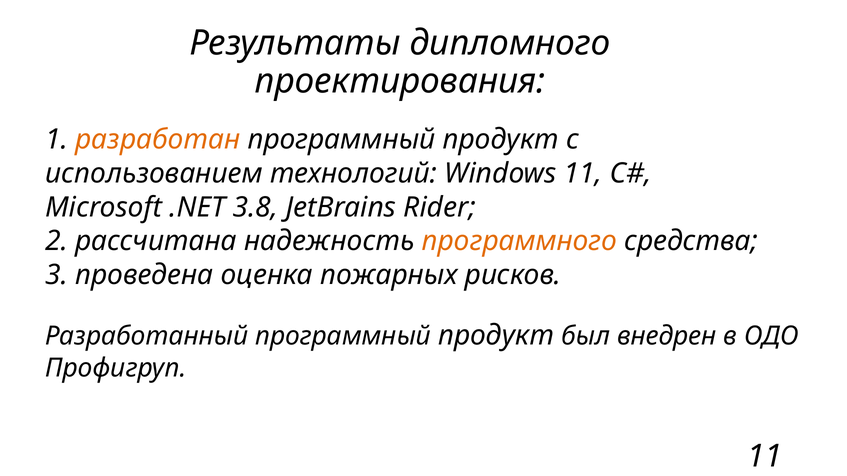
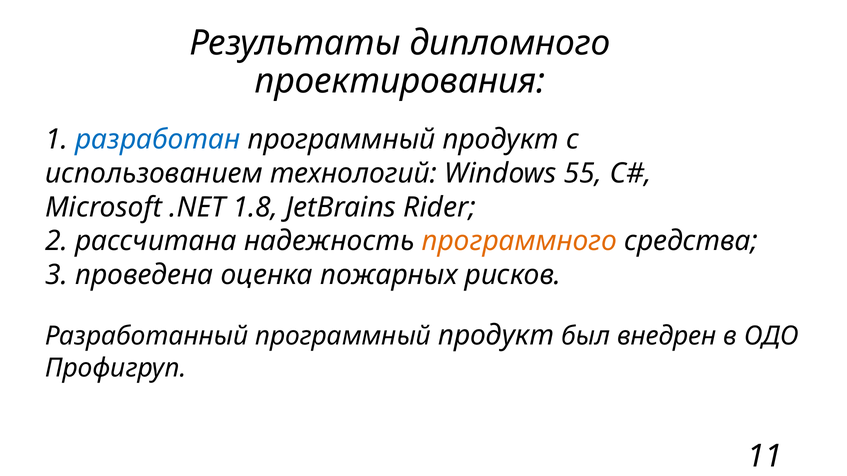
разработан colour: orange -> blue
Windows 11: 11 -> 55
3.8: 3.8 -> 1.8
